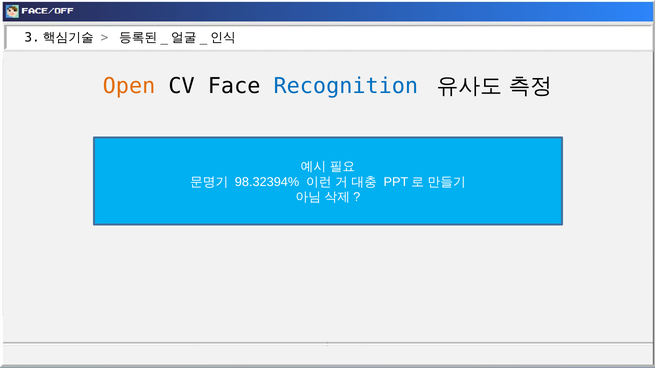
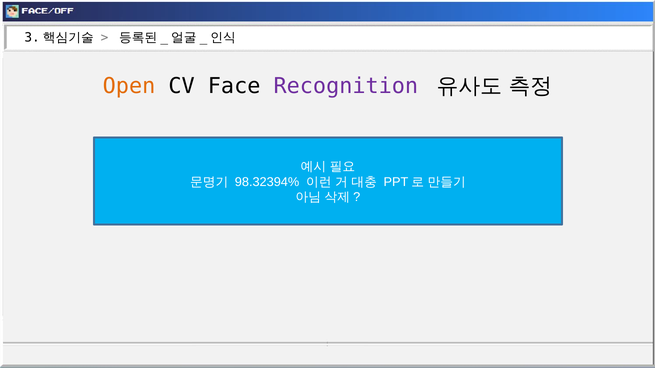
Recognition colour: blue -> purple
